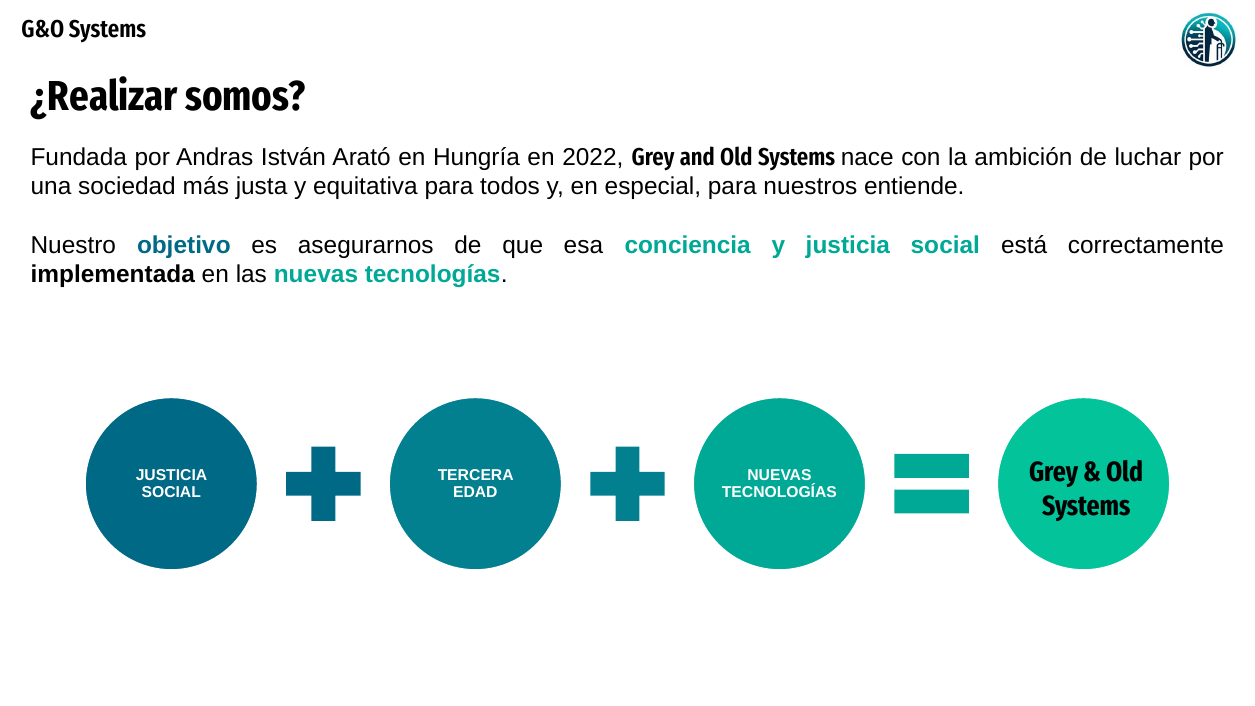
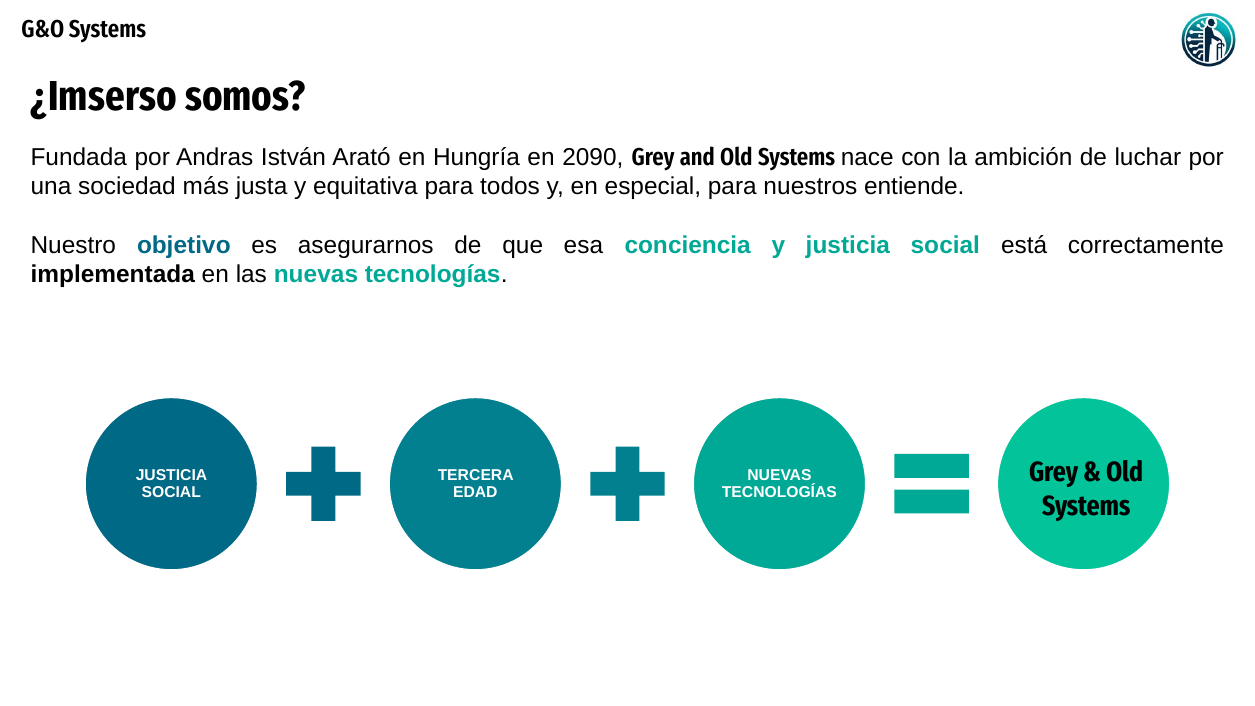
¿Realizar: ¿Realizar -> ¿Imserso
2022: 2022 -> 2090
